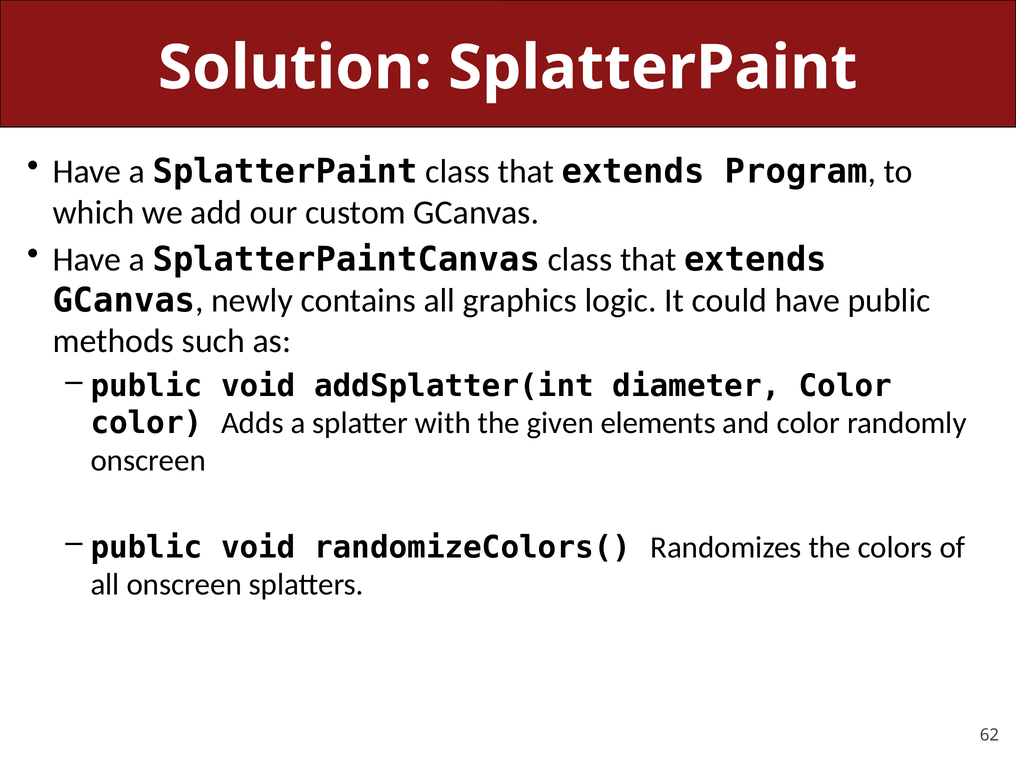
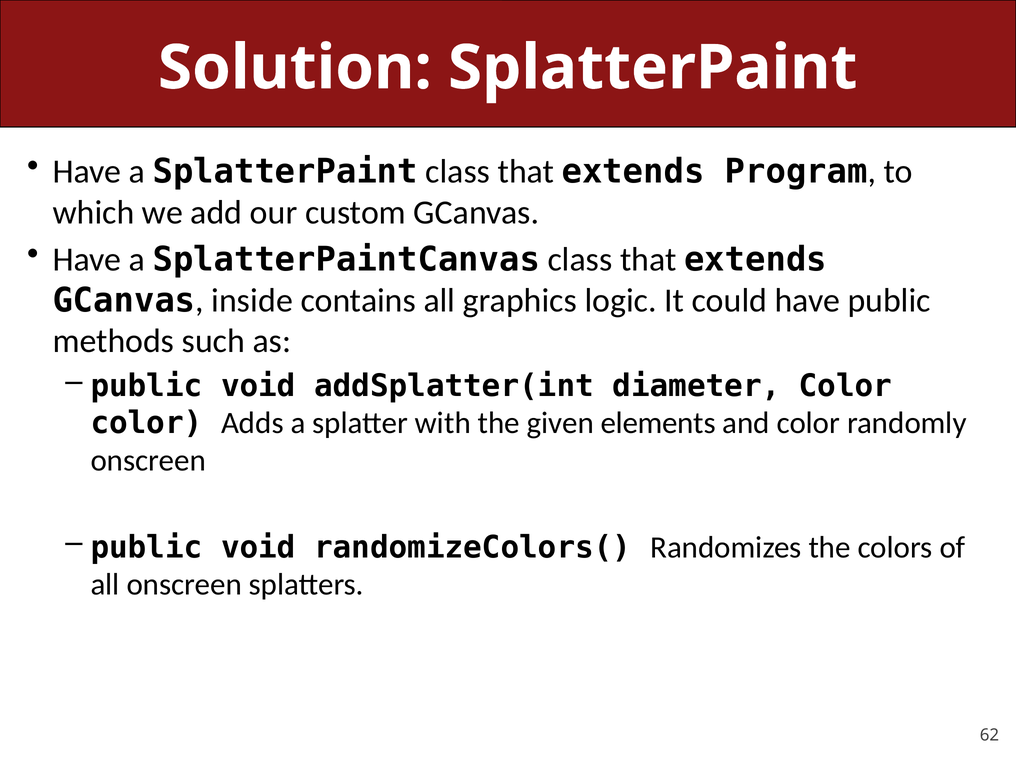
newly: newly -> inside
